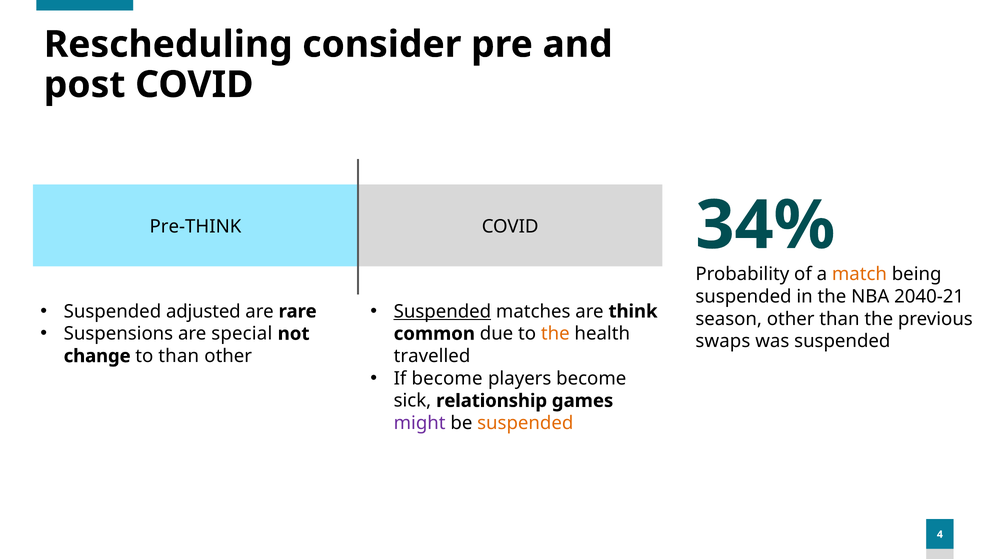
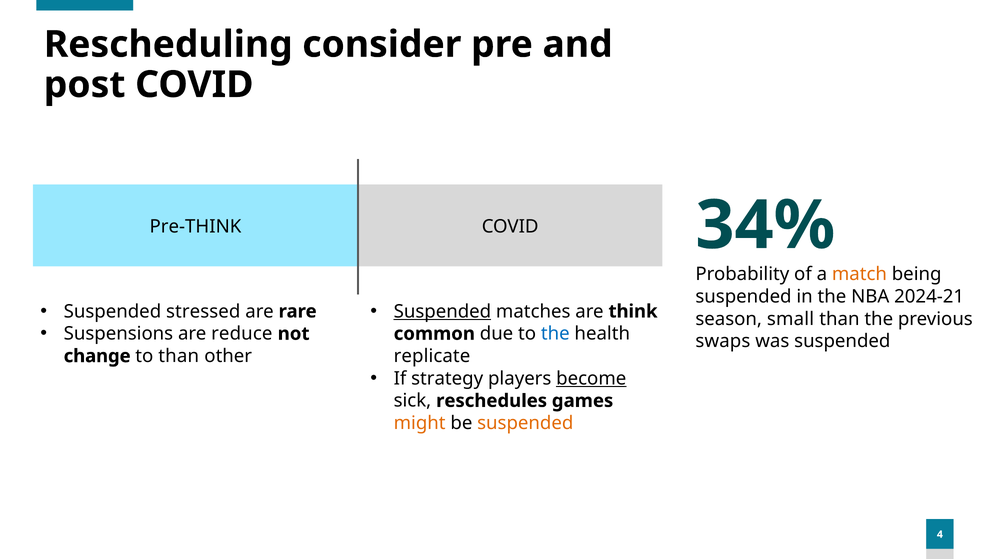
2040-21: 2040-21 -> 2024-21
adjusted: adjusted -> stressed
season other: other -> small
special: special -> reduce
the at (555, 334) colour: orange -> blue
travelled: travelled -> replicate
If become: become -> strategy
become at (591, 379) underline: none -> present
relationship: relationship -> reschedules
might colour: purple -> orange
